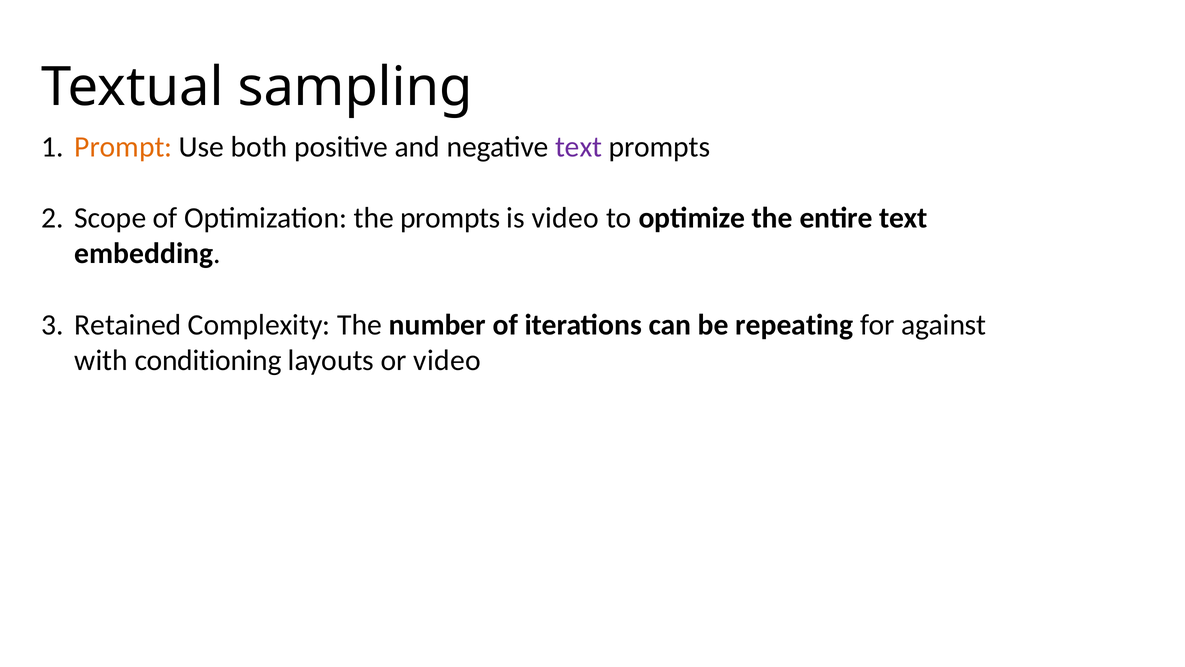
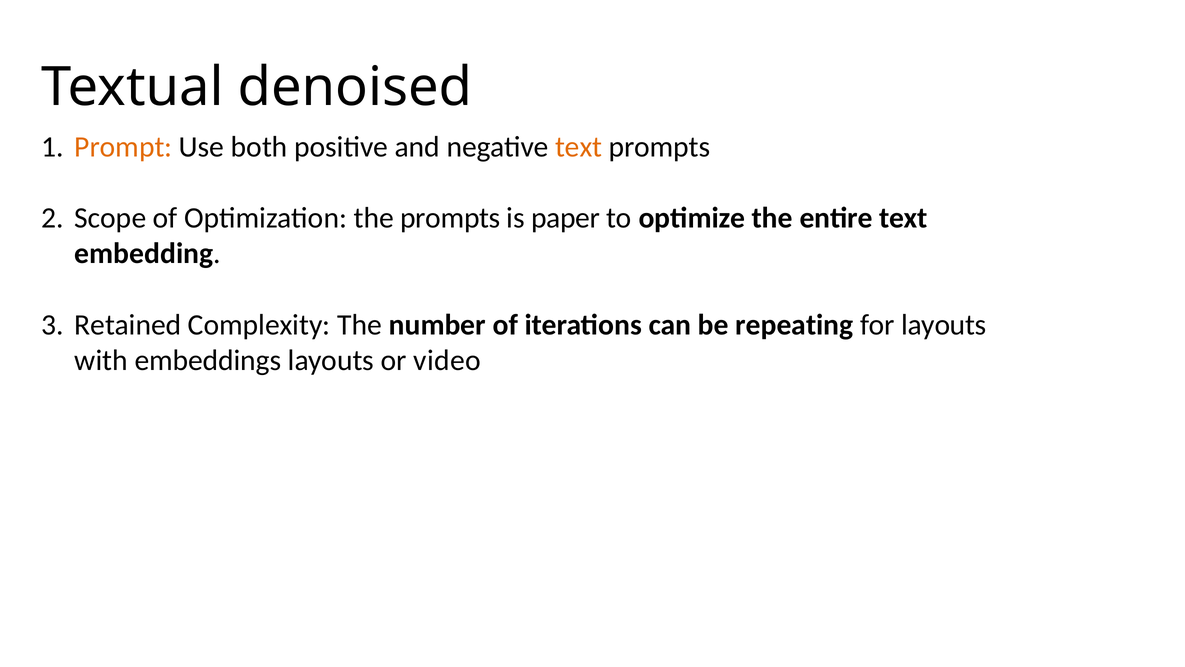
sampling: sampling -> denoised
text at (579, 147) colour: purple -> orange
is video: video -> paper
for against: against -> layouts
conditioning: conditioning -> embeddings
